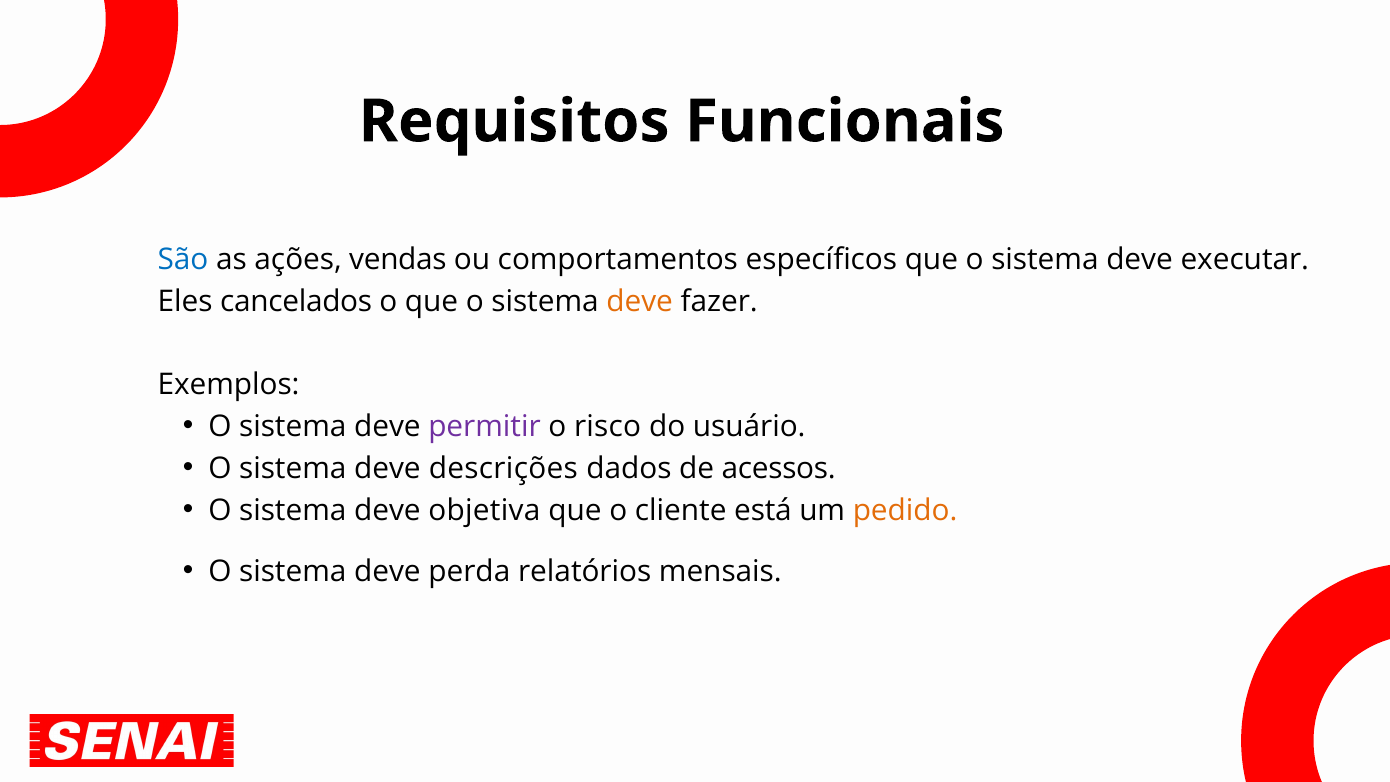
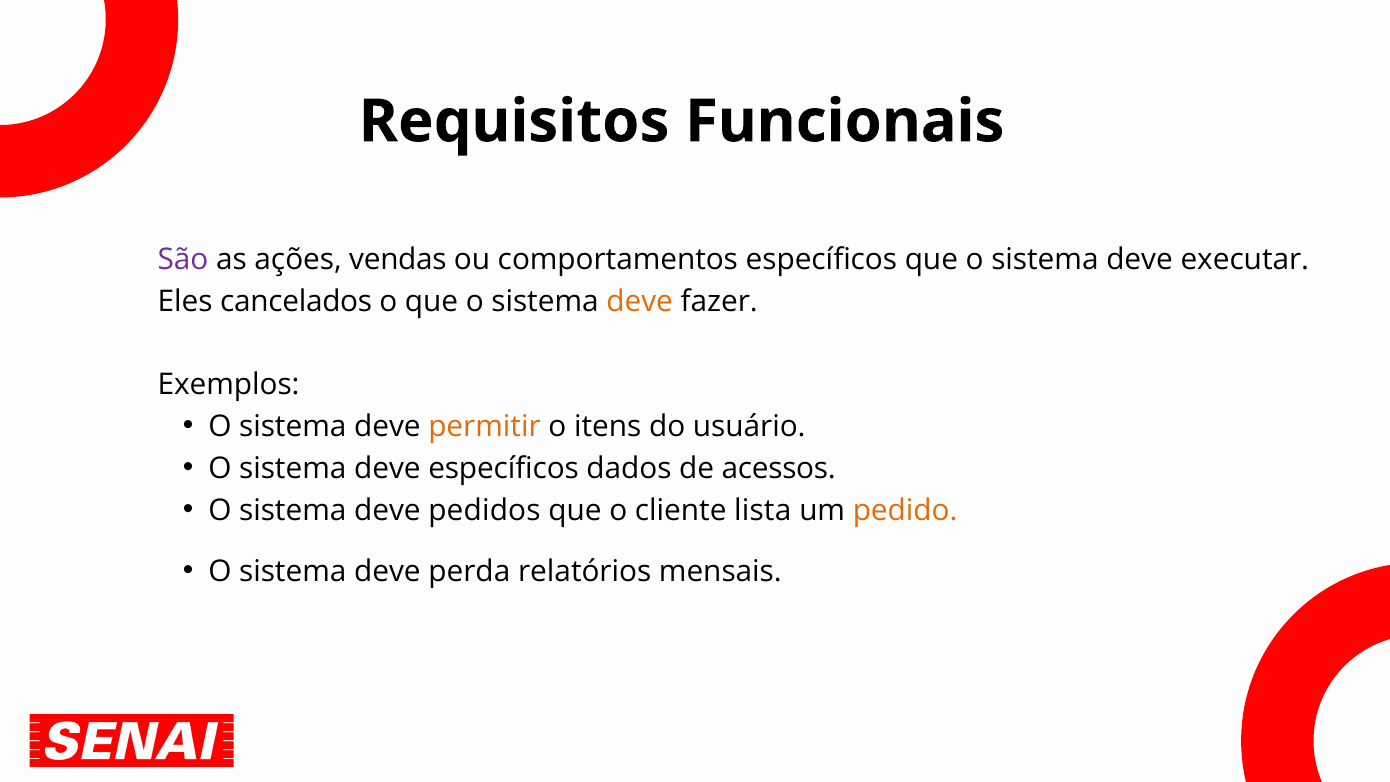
São colour: blue -> purple
permitir colour: purple -> orange
risco: risco -> itens
deve descrições: descrições -> específicos
objetiva: objetiva -> pedidos
está: está -> lista
